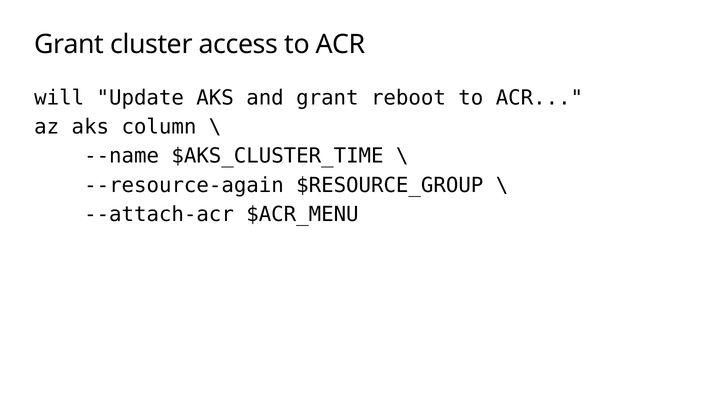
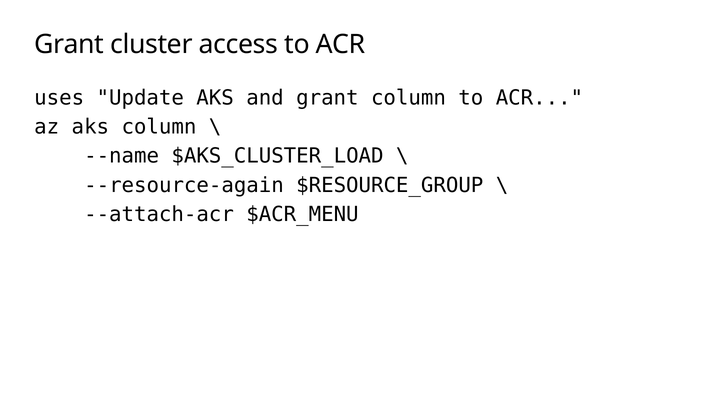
will: will -> uses
grant reboot: reboot -> column
$AKS_CLUSTER_TIME: $AKS_CLUSTER_TIME -> $AKS_CLUSTER_LOAD
